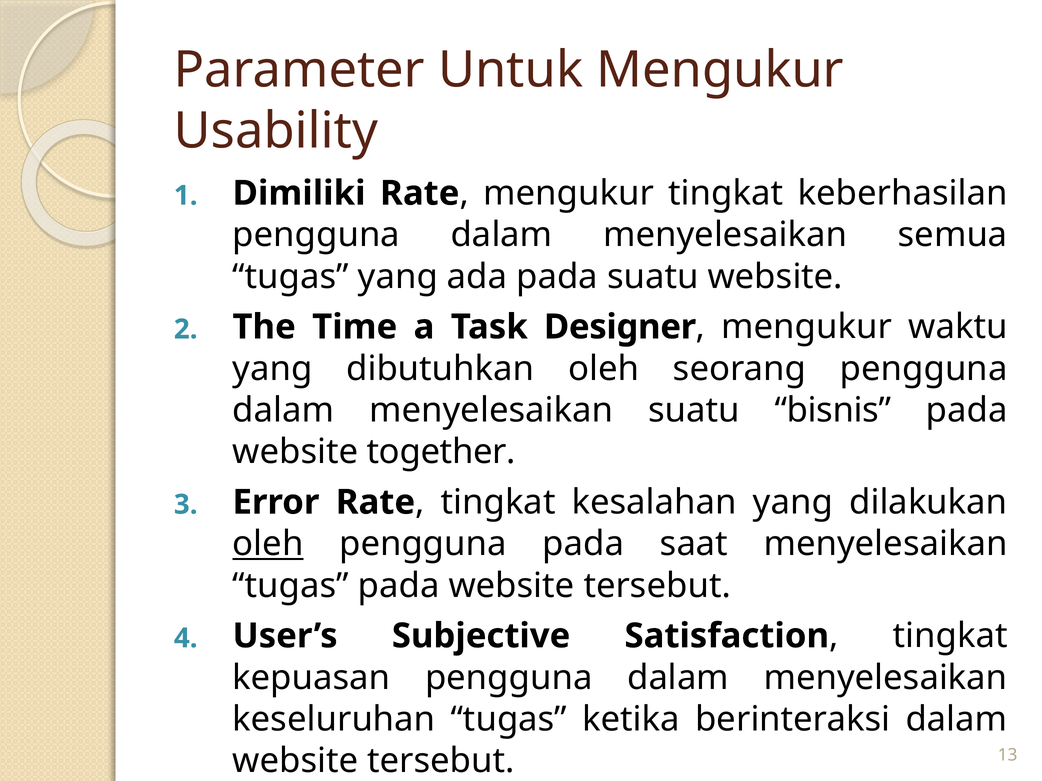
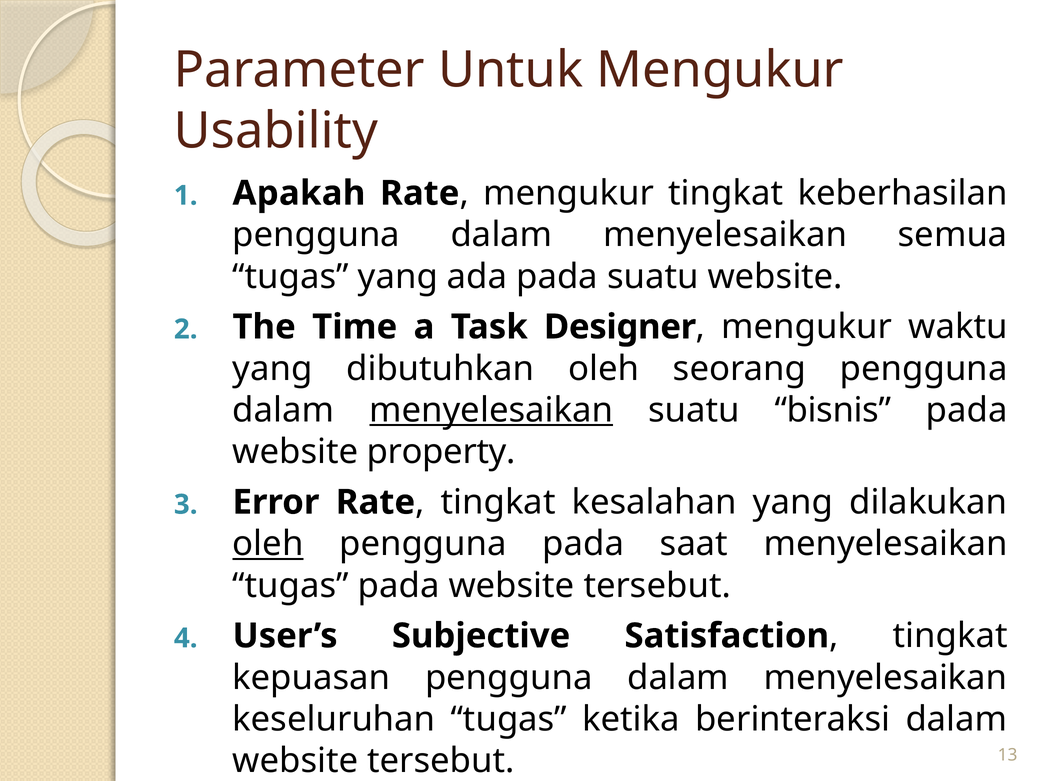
Dimiliki: Dimiliki -> Apakah
menyelesaikan at (491, 411) underline: none -> present
together: together -> property
